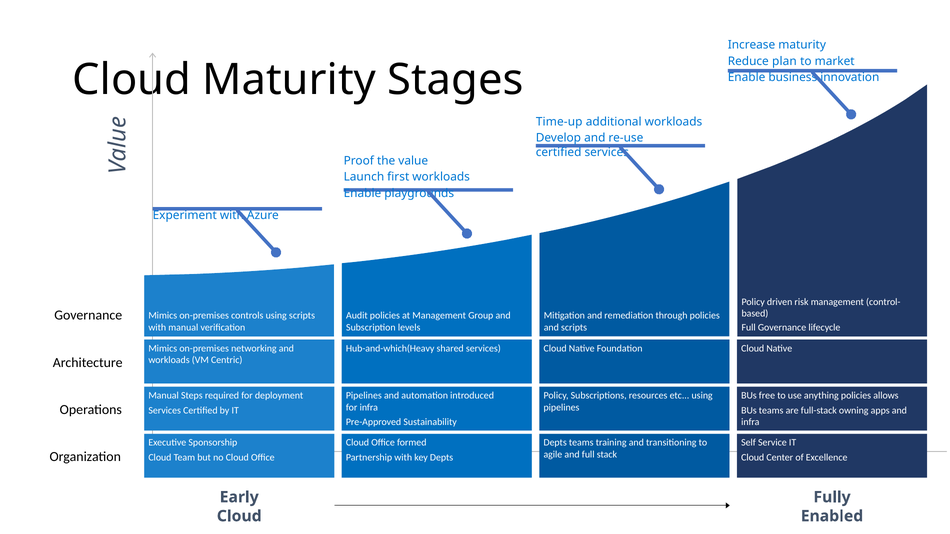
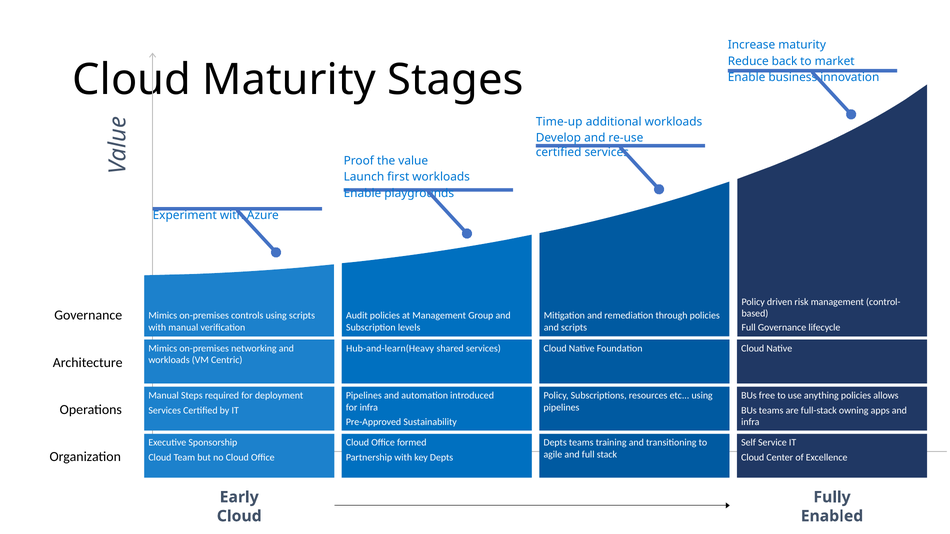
plan: plan -> back
Hub-and-which(Heavy: Hub-and-which(Heavy -> Hub-and-learn(Heavy
